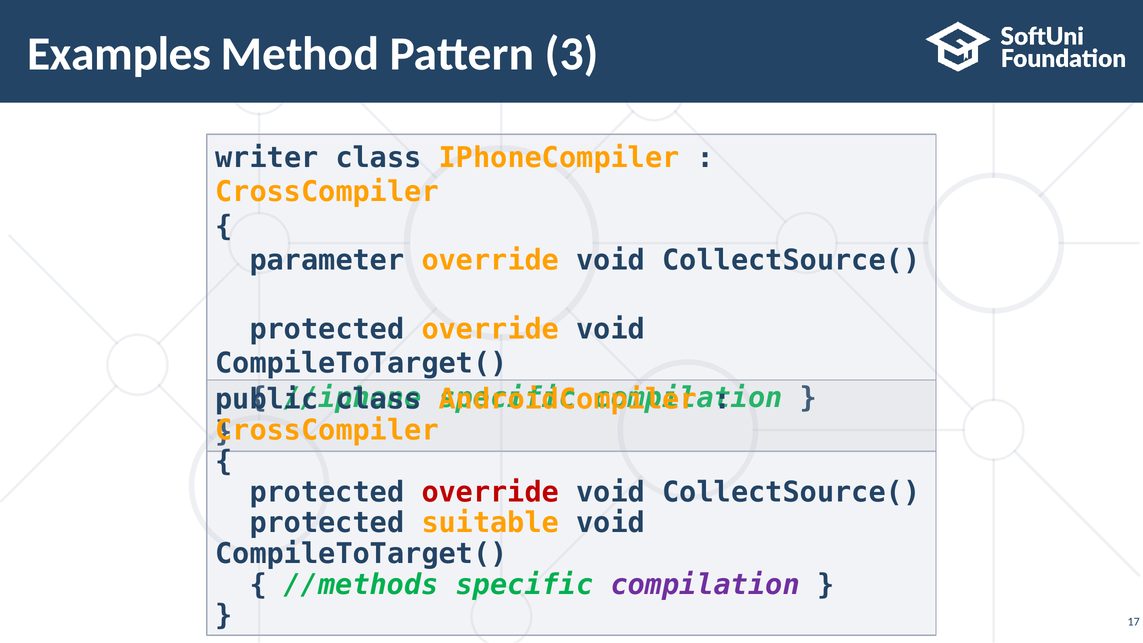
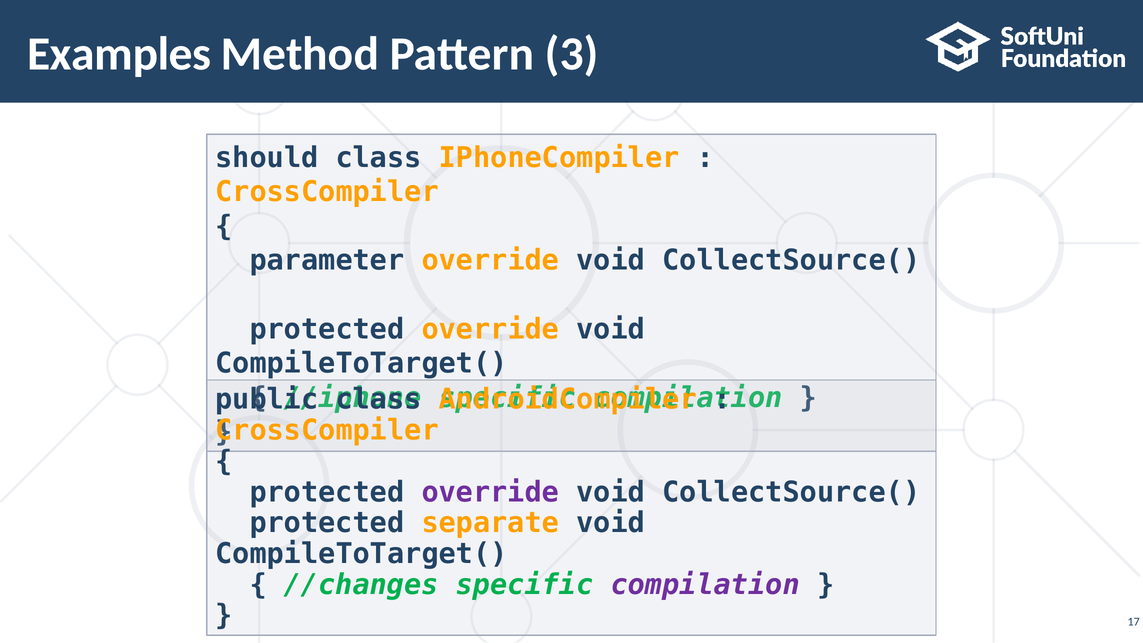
writer: writer -> should
override at (490, 492) colour: red -> purple
suitable: suitable -> separate
//methods: //methods -> //changes
